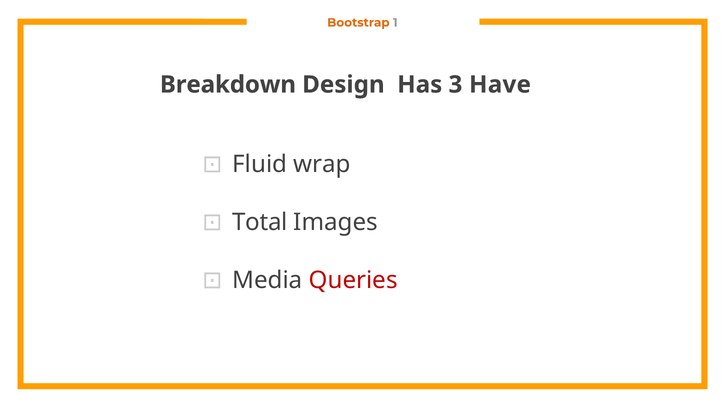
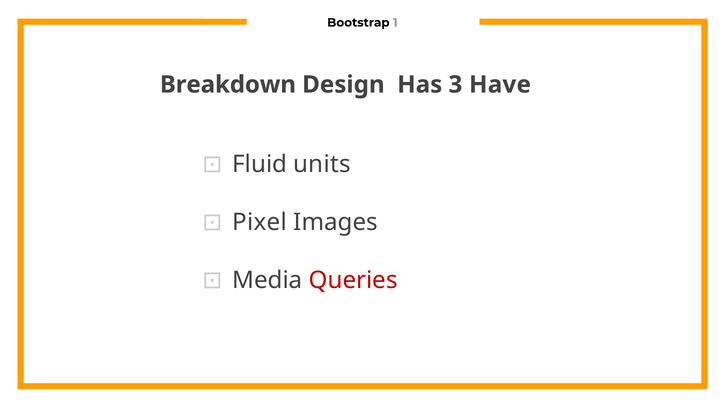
Bootstrap colour: orange -> black
wrap: wrap -> units
Total: Total -> Pixel
